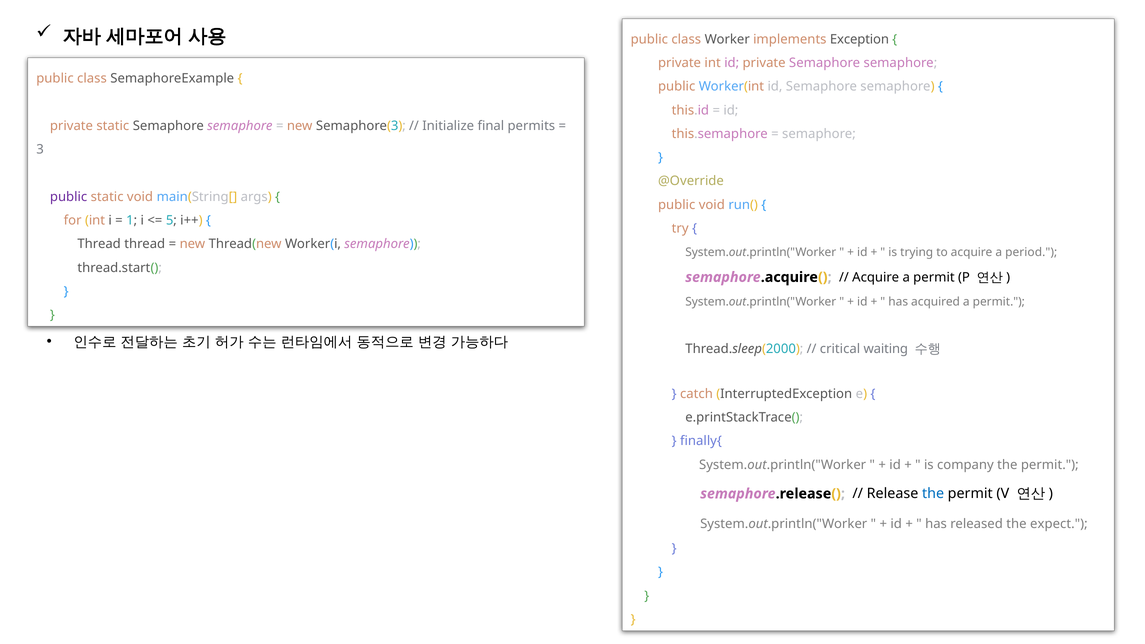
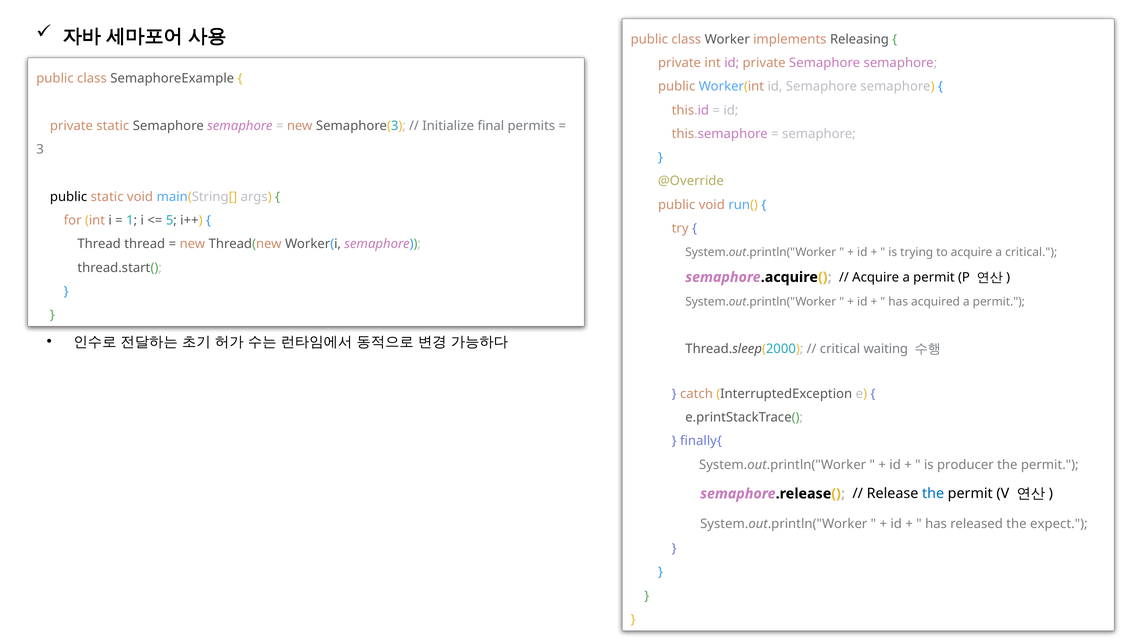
Exception: Exception -> Releasing
public at (69, 197) colour: purple -> black
a period: period -> critical
company: company -> producer
